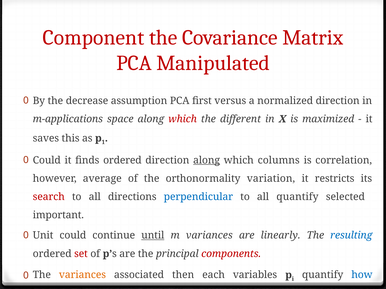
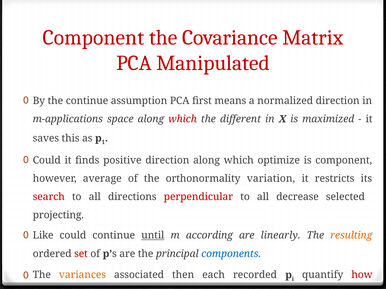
the decrease: decrease -> continue
versus: versus -> means
finds ordered: ordered -> positive
along at (207, 160) underline: present -> none
columns: columns -> optimize
is correlation: correlation -> component
perpendicular colour: blue -> red
all quantify: quantify -> decrease
important: important -> projecting
Unit: Unit -> Like
m variances: variances -> according
resulting colour: blue -> orange
components colour: red -> blue
variables: variables -> recorded
how colour: blue -> red
